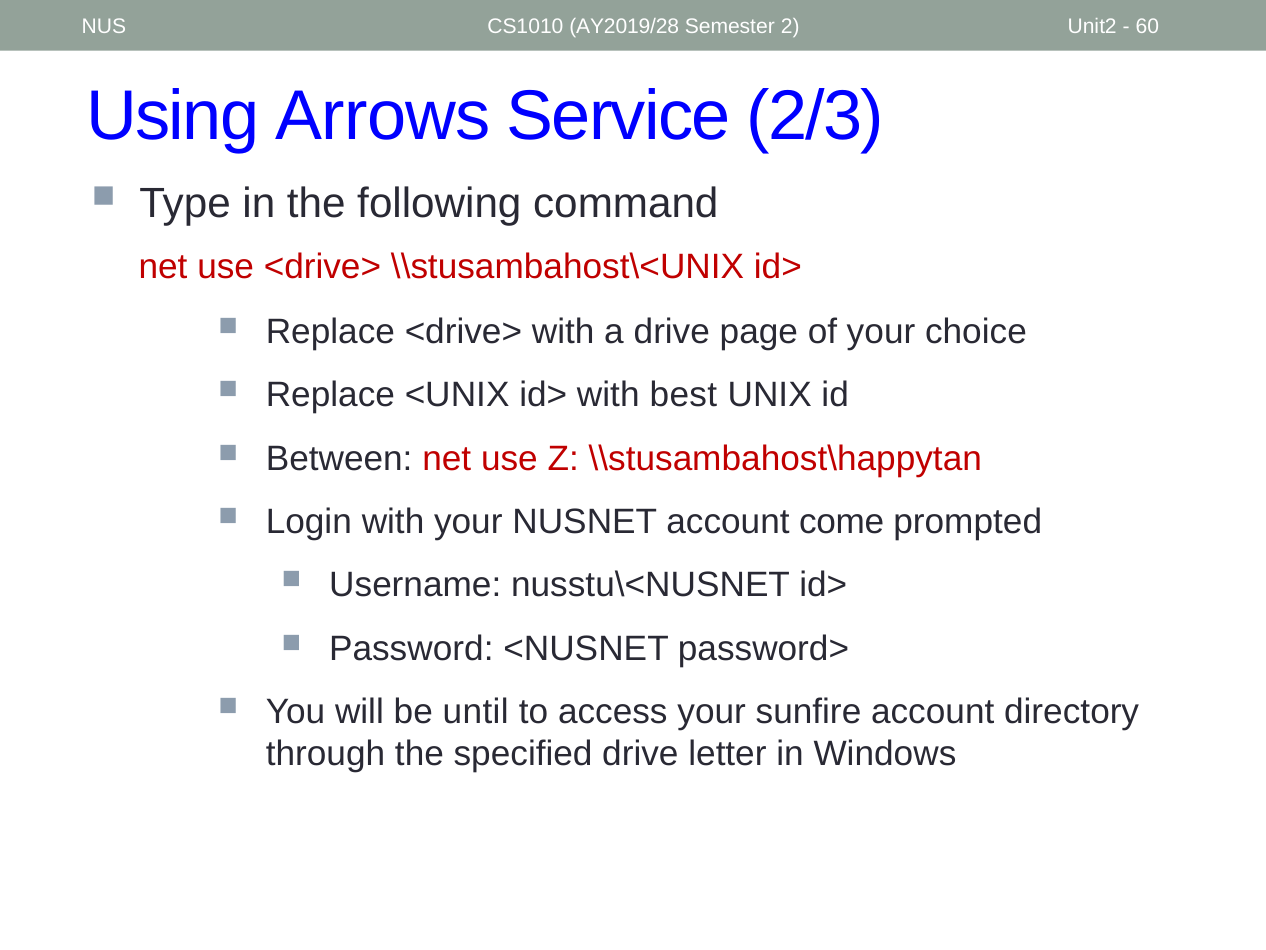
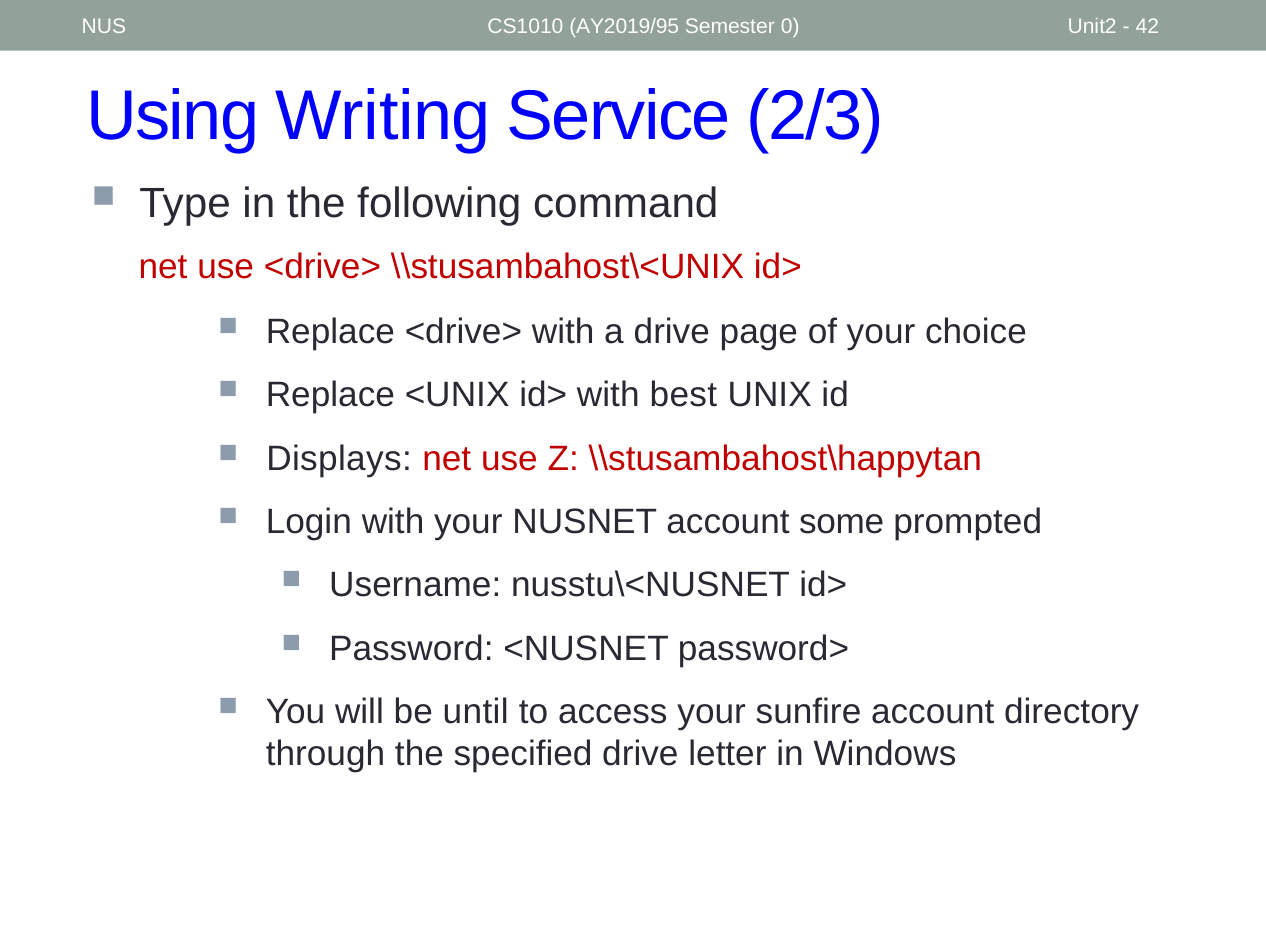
AY2019/28: AY2019/28 -> AY2019/95
2: 2 -> 0
60: 60 -> 42
Arrows: Arrows -> Writing
Between: Between -> Displays
come: come -> some
